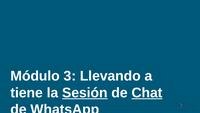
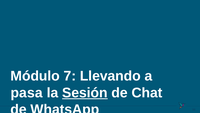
3: 3 -> 7
tiene: tiene -> pasa
Chat underline: present -> none
